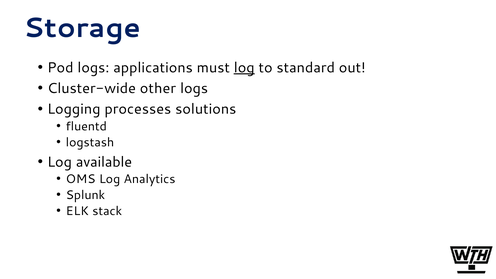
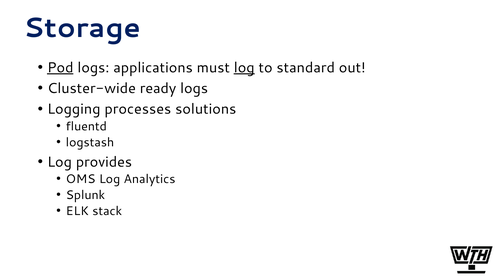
Pod underline: none -> present
other: other -> ready
available: available -> provides
